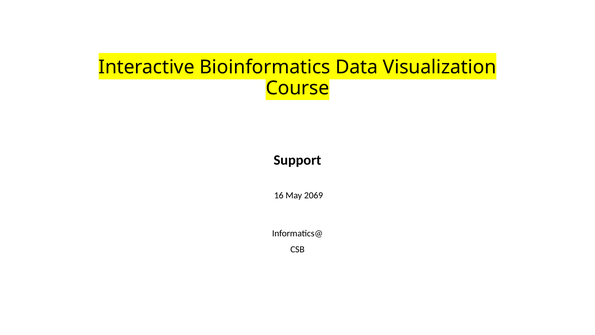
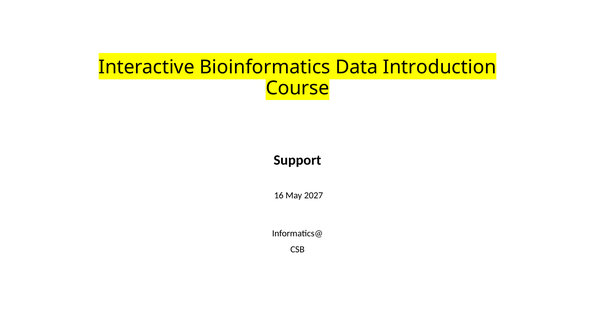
Visualization: Visualization -> Introduction
2069: 2069 -> 2027
